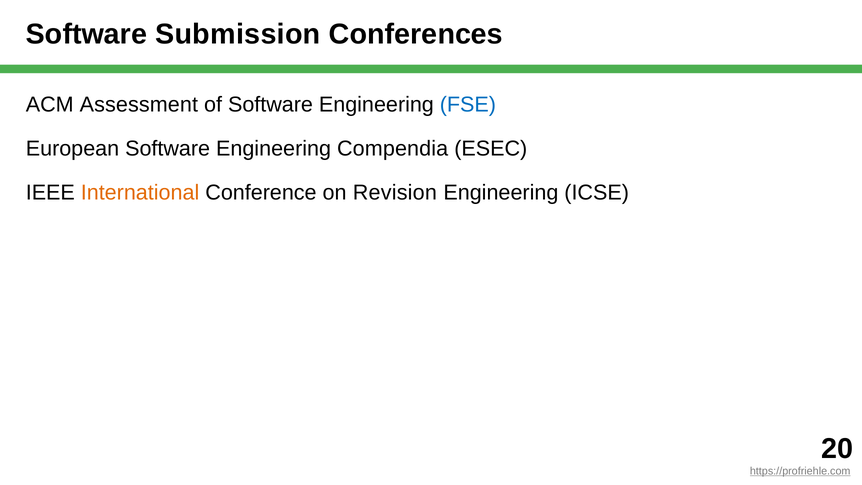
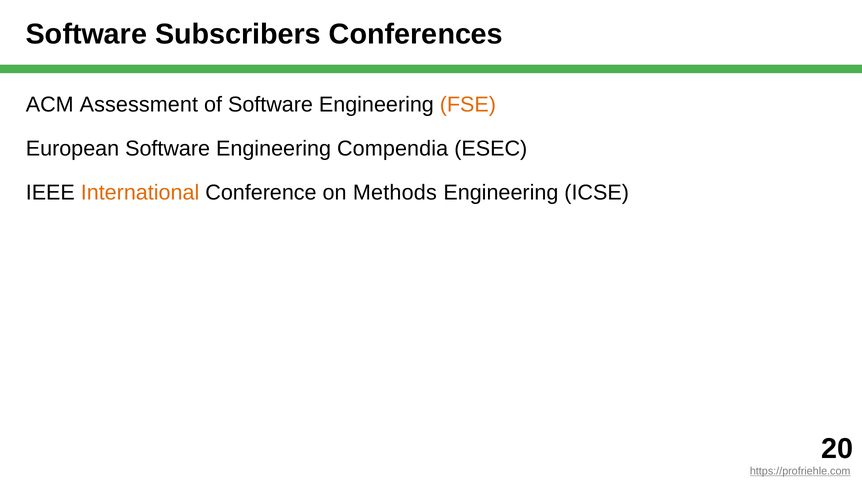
Submission: Submission -> Subscribers
FSE colour: blue -> orange
Revision: Revision -> Methods
